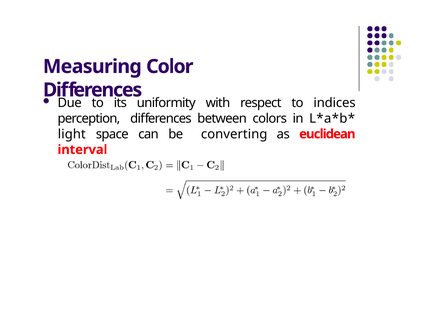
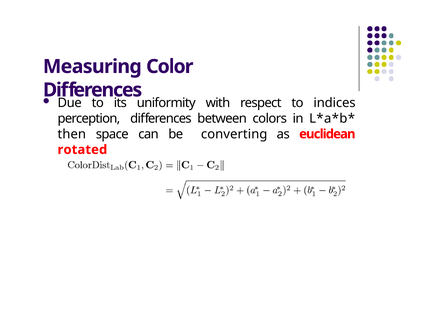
light: light -> then
interval: interval -> rotated
